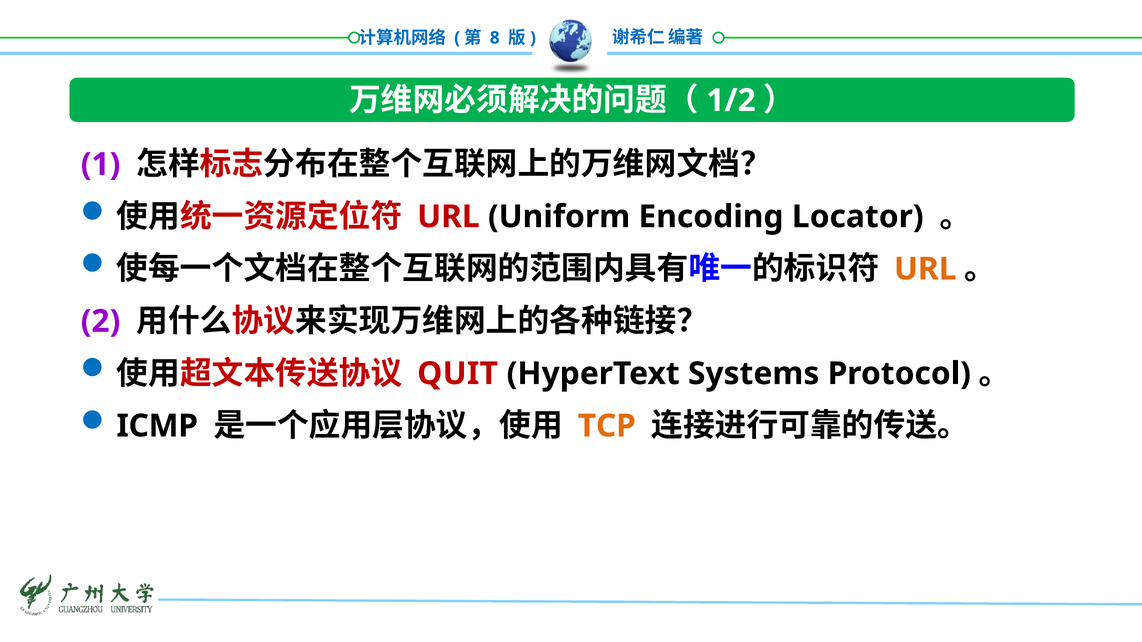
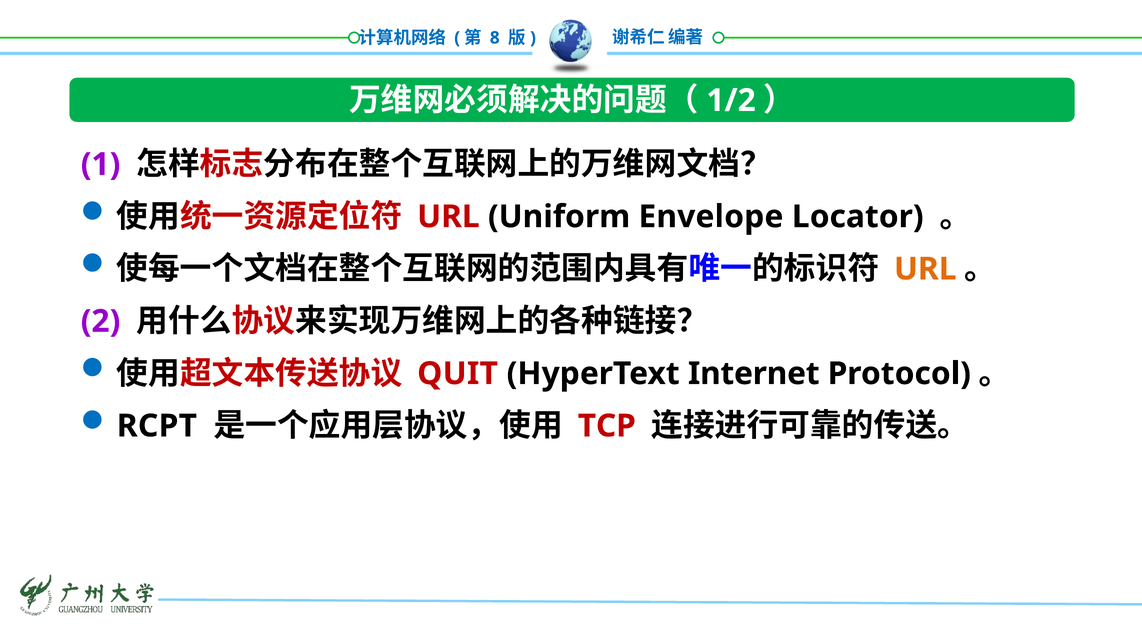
Encoding: Encoding -> Envelope
Systems: Systems -> Internet
ICMP: ICMP -> RCPT
TCP colour: orange -> red
